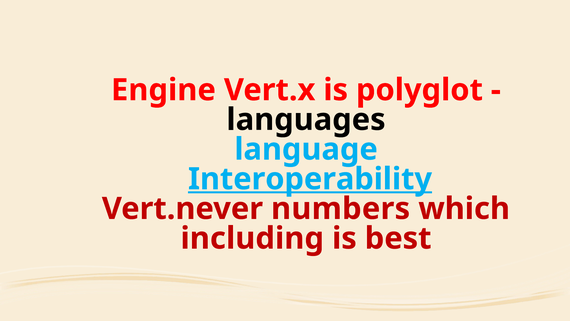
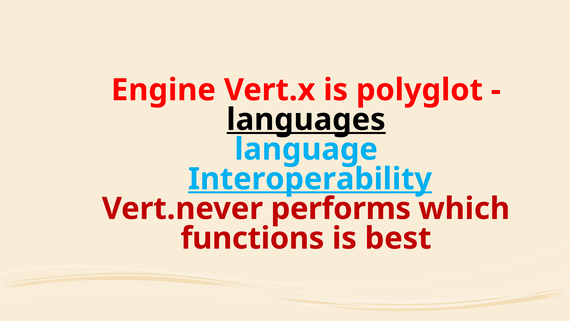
languages underline: none -> present
numbers: numbers -> performs
including: including -> functions
